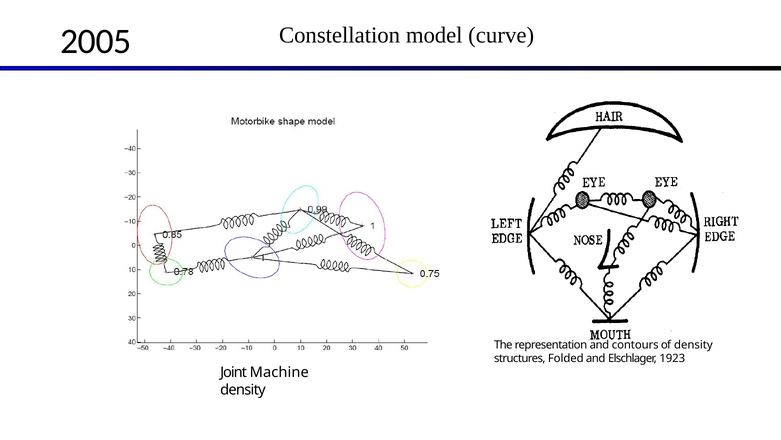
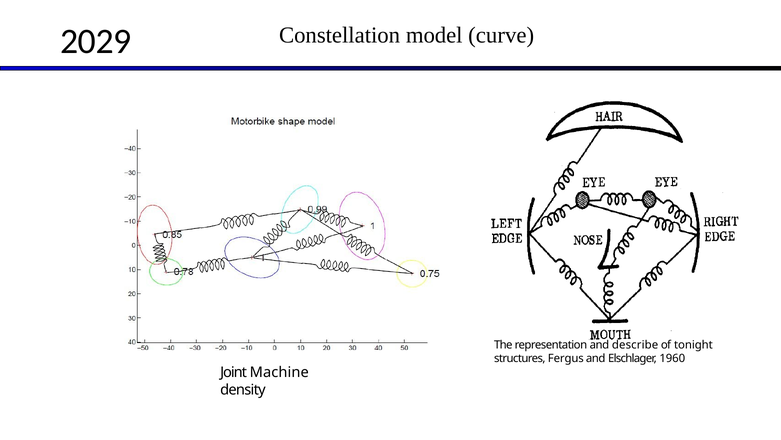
2005: 2005 -> 2029
contours: contours -> describe
of density: density -> tonight
Folded: Folded -> Fergus
1923: 1923 -> 1960
